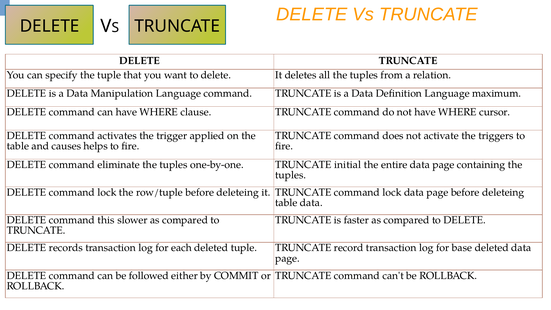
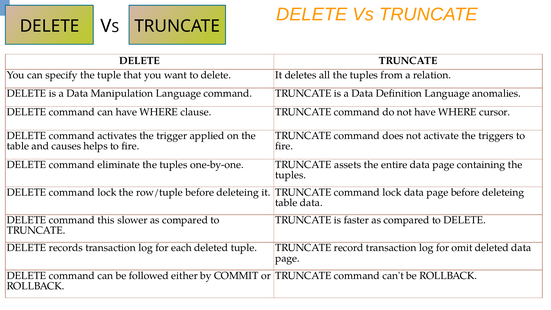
maximum: maximum -> anomalies
initial: initial -> assets
base: base -> omit
